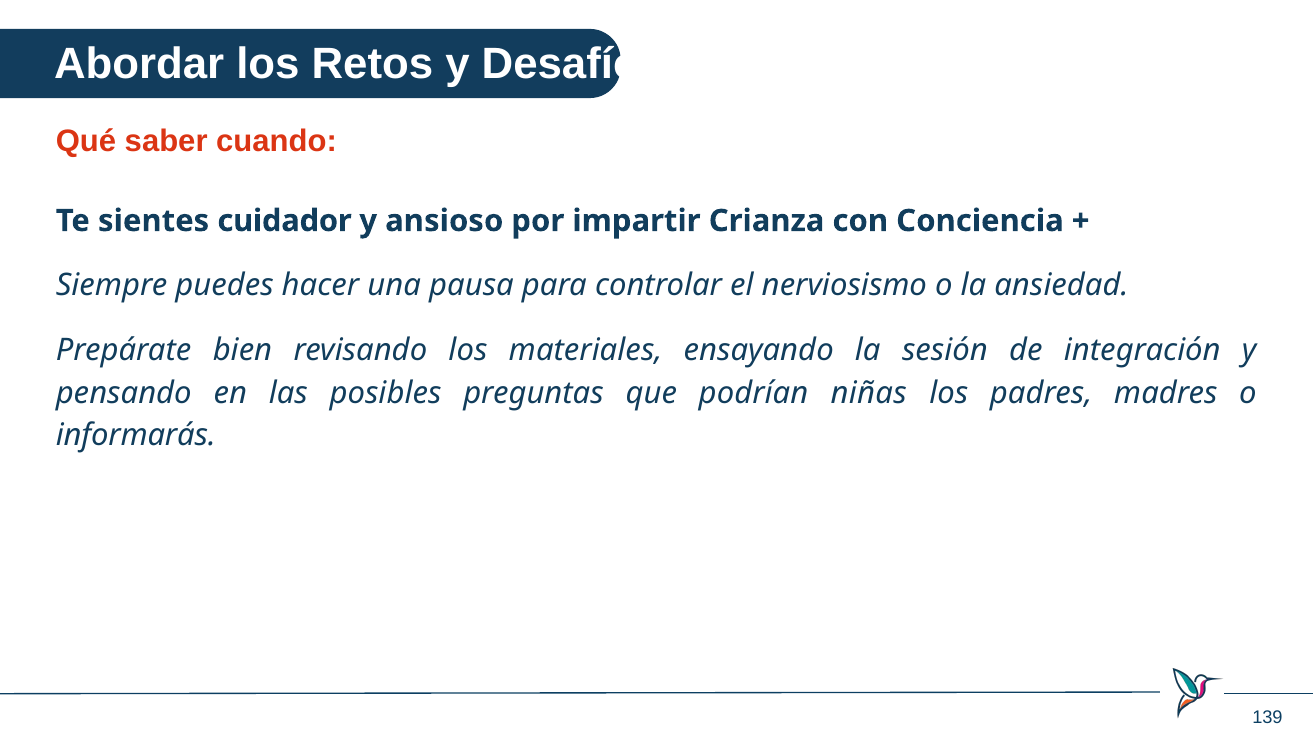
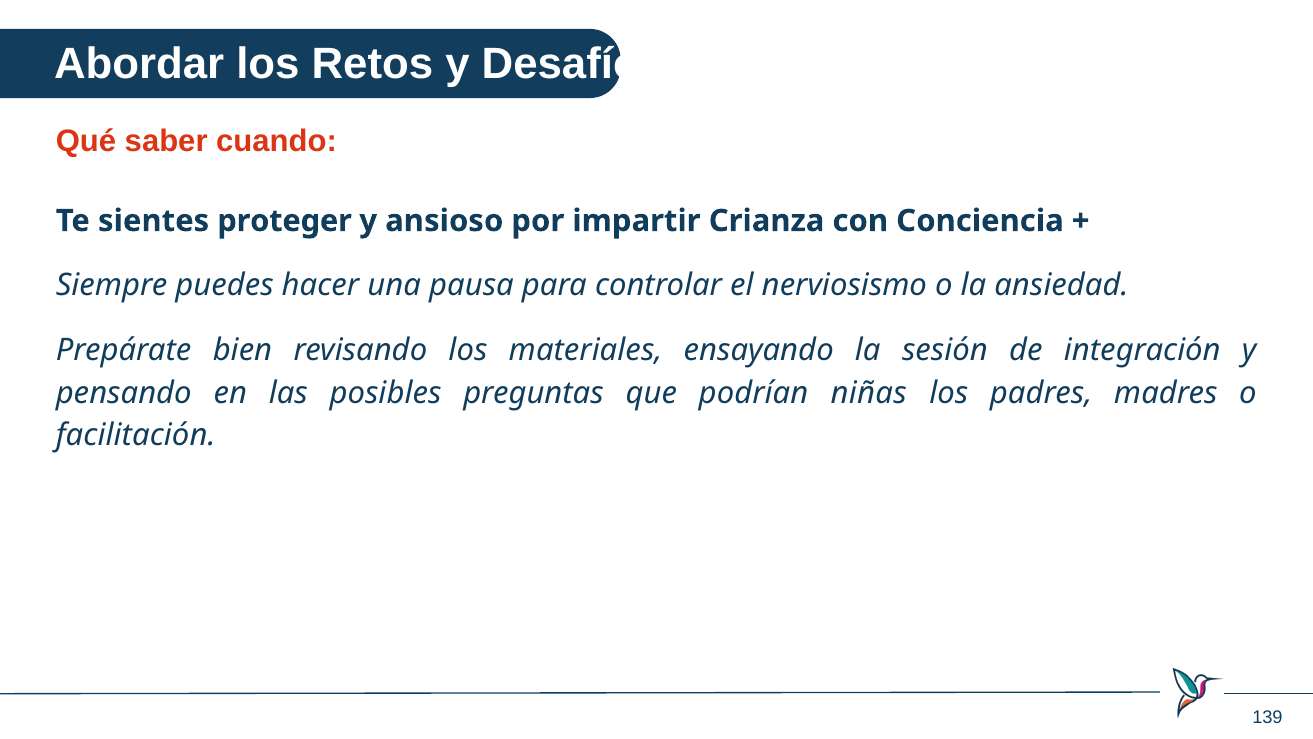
cuidador: cuidador -> proteger
informarás: informarás -> facilitación
